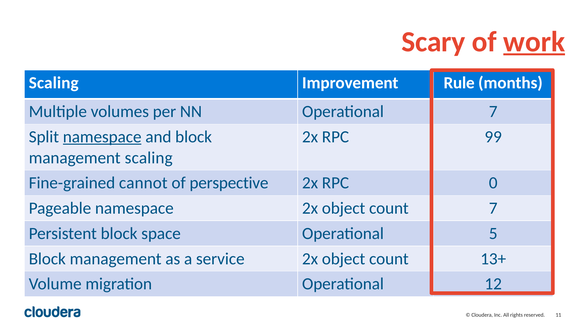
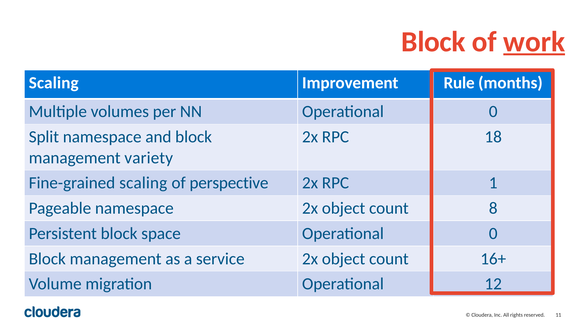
Scary at (433, 42): Scary -> Block
NN Operational 7: 7 -> 0
namespace at (102, 137) underline: present -> none
99: 99 -> 18
management scaling: scaling -> variety
Fine-grained cannot: cannot -> scaling
0: 0 -> 1
count 7: 7 -> 8
space Operational 5: 5 -> 0
13+: 13+ -> 16+
